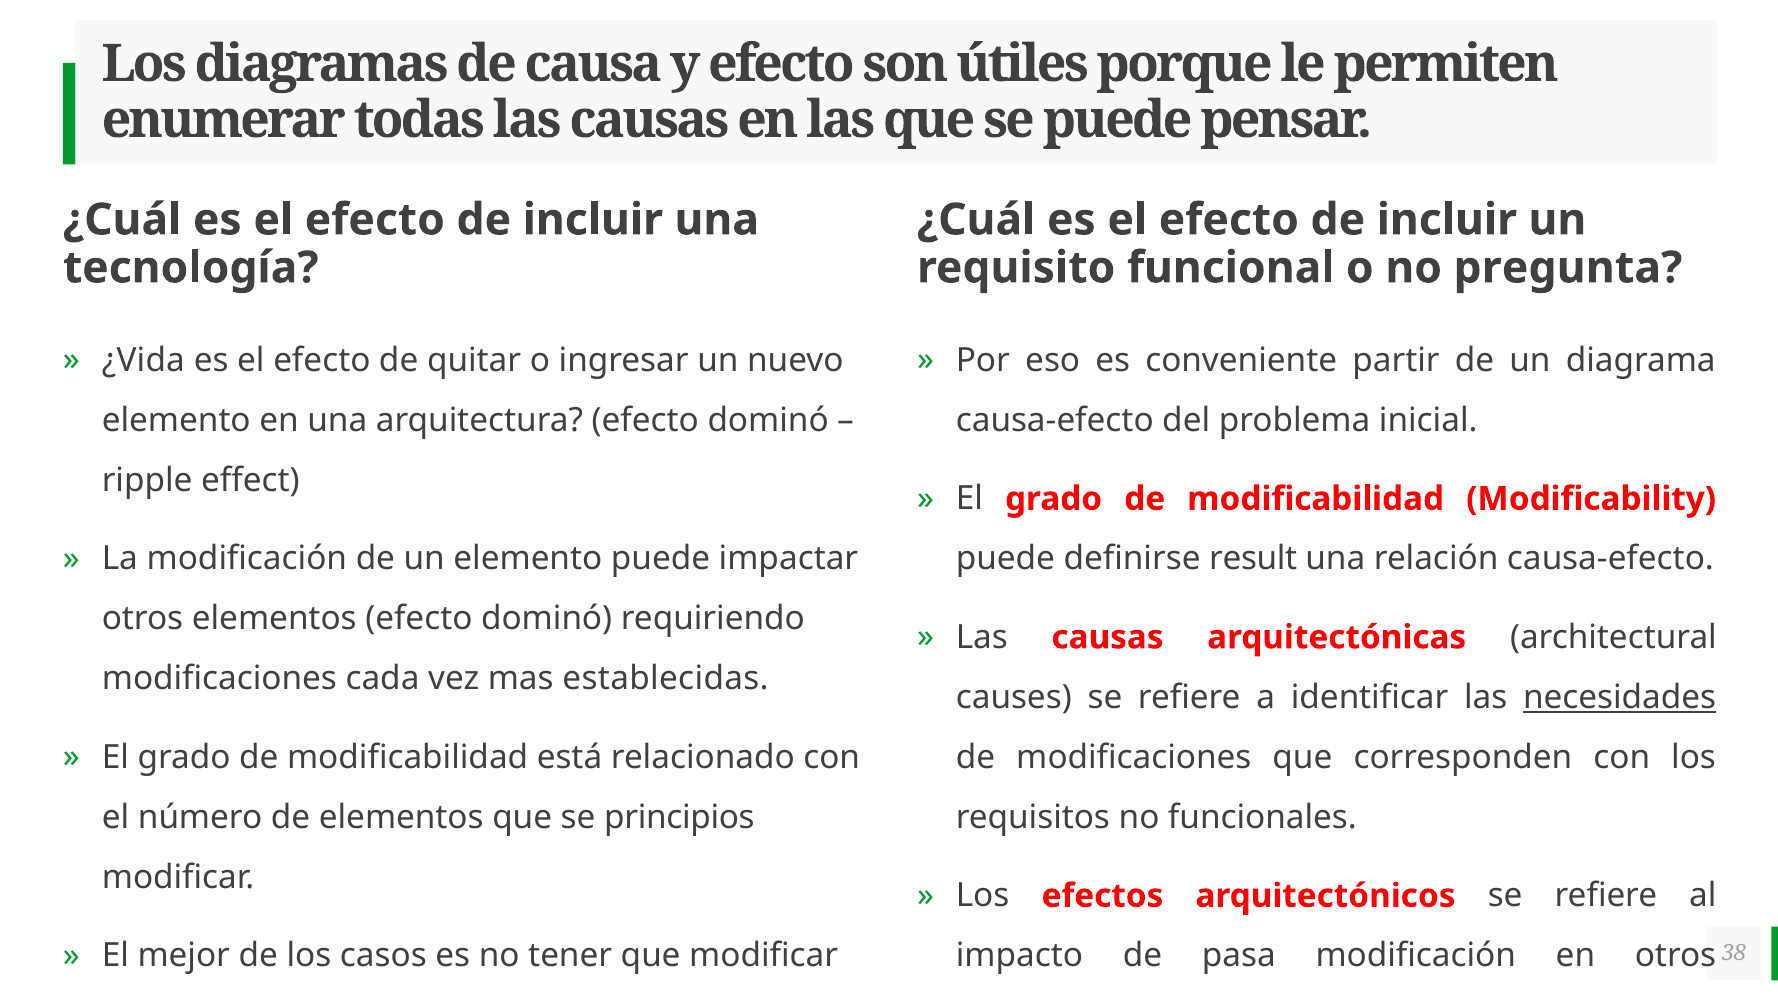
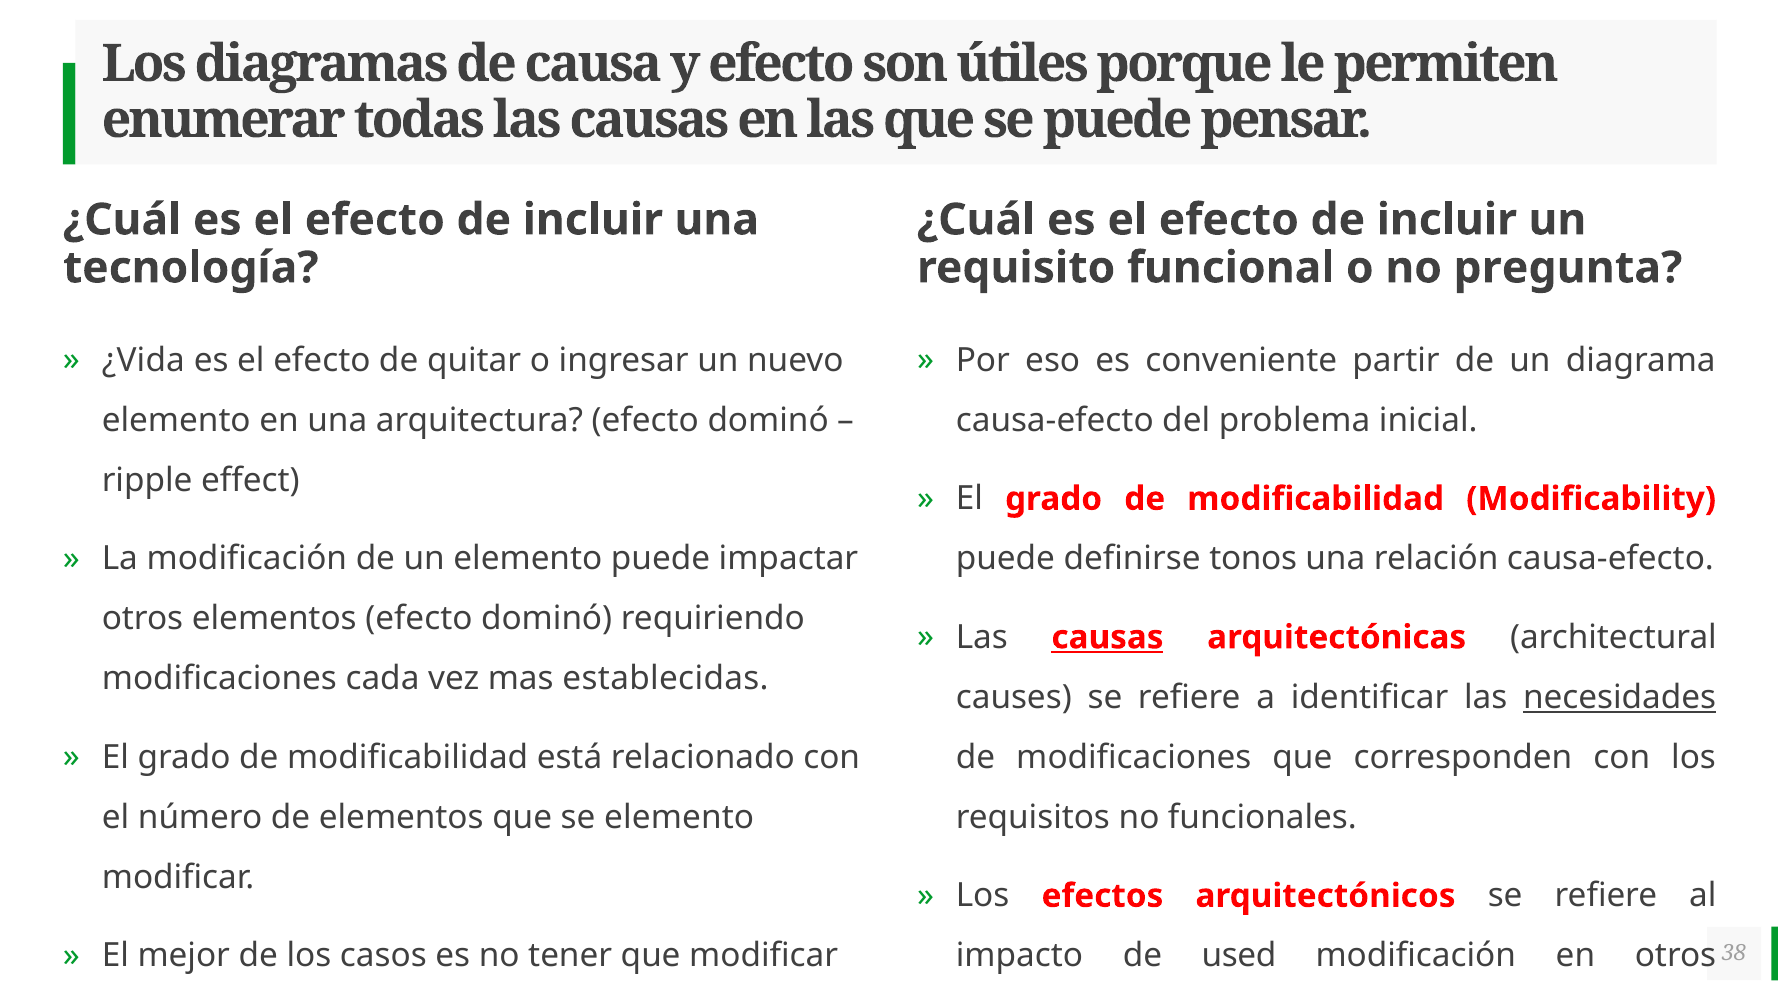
result: result -> tonos
causas at (1107, 637) underline: none -> present
se principios: principios -> elemento
pasa: pasa -> used
